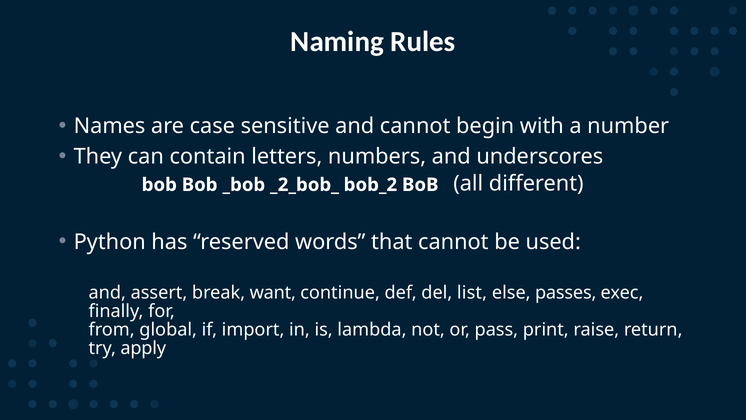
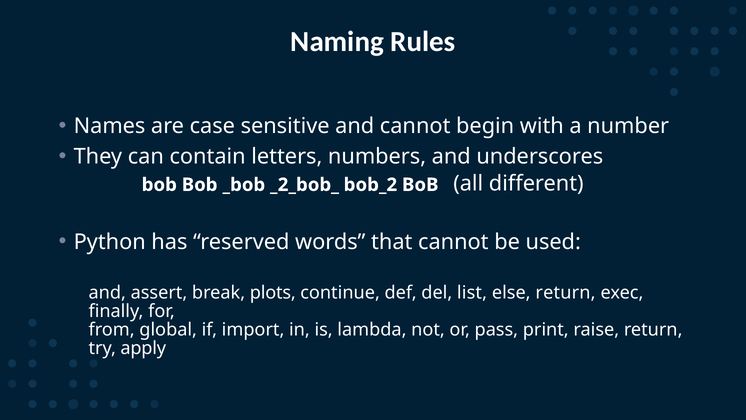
want: want -> plots
else passes: passes -> return
